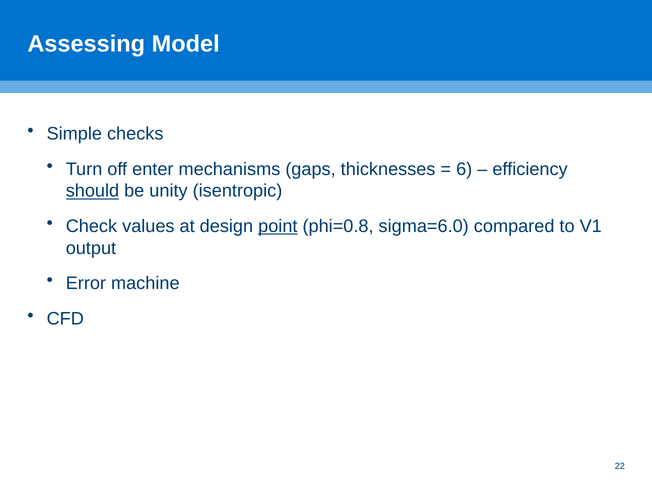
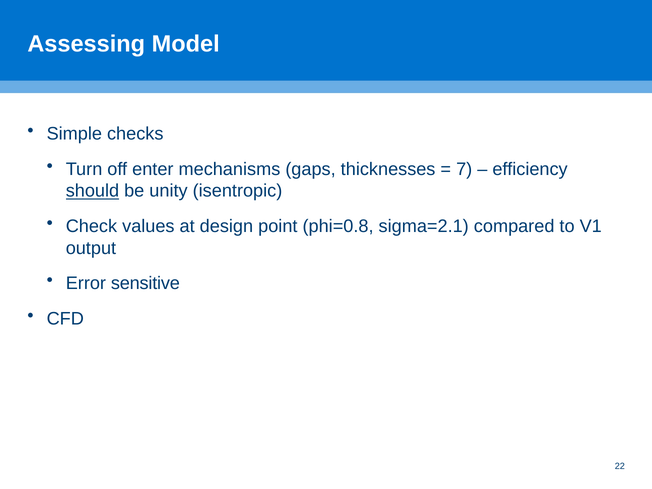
6: 6 -> 7
point underline: present -> none
sigma=6.0: sigma=6.0 -> sigma=2.1
machine: machine -> sensitive
